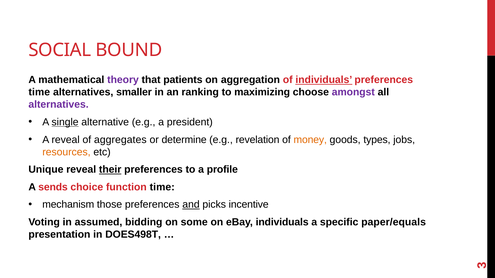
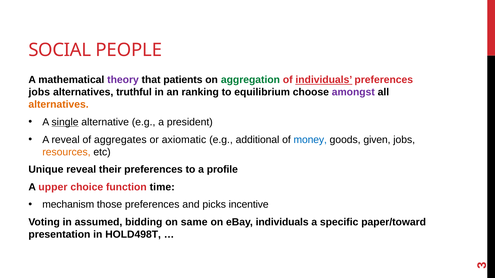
BOUND: BOUND -> PEOPLE
aggregation colour: black -> green
time at (39, 92): time -> jobs
smaller: smaller -> truthful
maximizing: maximizing -> equilibrium
alternatives at (59, 105) colour: purple -> orange
determine: determine -> axiomatic
revelation: revelation -> additional
money colour: orange -> blue
types: types -> given
their underline: present -> none
sends: sends -> upper
and underline: present -> none
some: some -> same
paper/equals: paper/equals -> paper/toward
DOES498T: DOES498T -> HOLD498T
